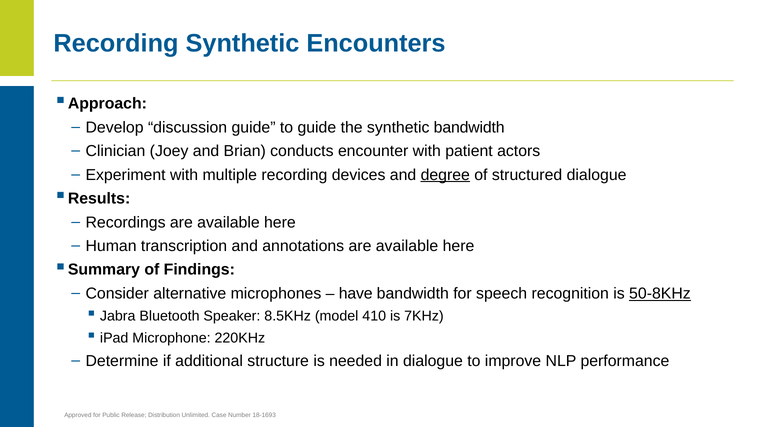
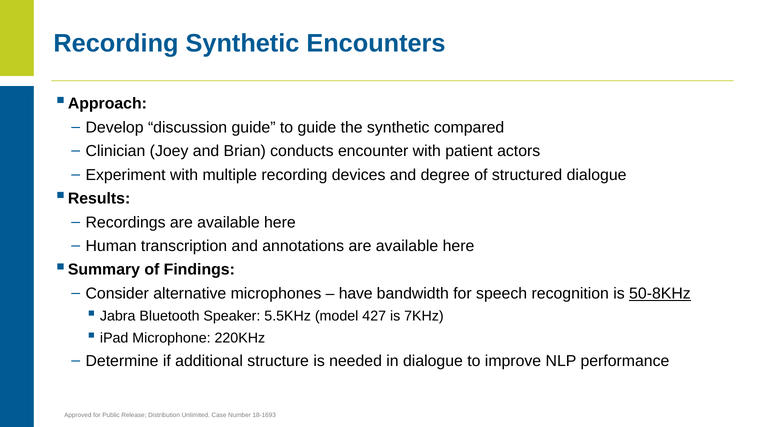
synthetic bandwidth: bandwidth -> compared
degree underline: present -> none
8.5KHz: 8.5KHz -> 5.5KHz
410: 410 -> 427
